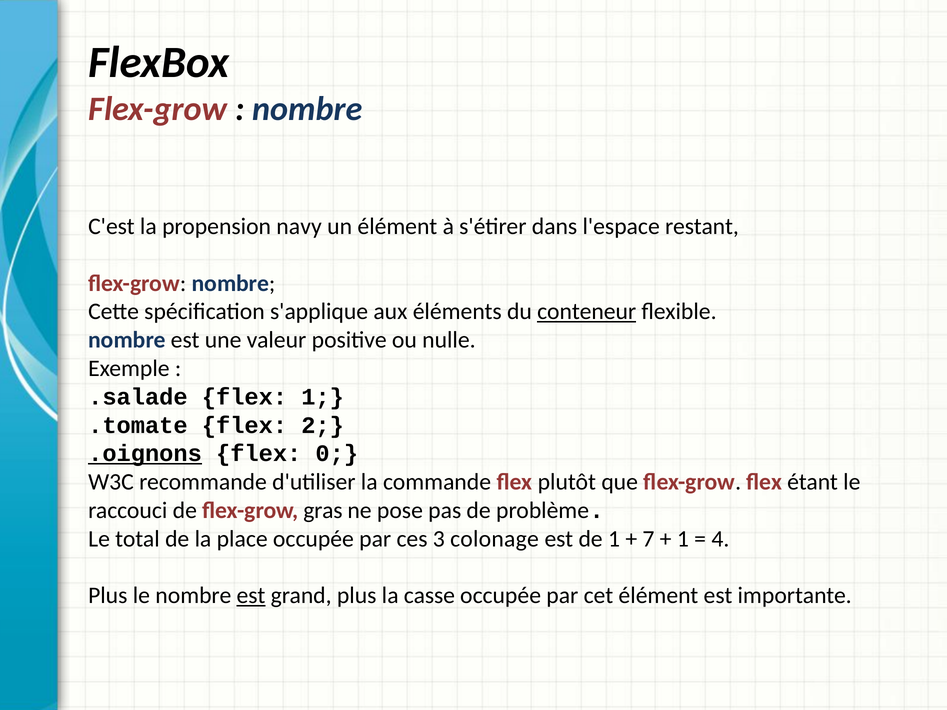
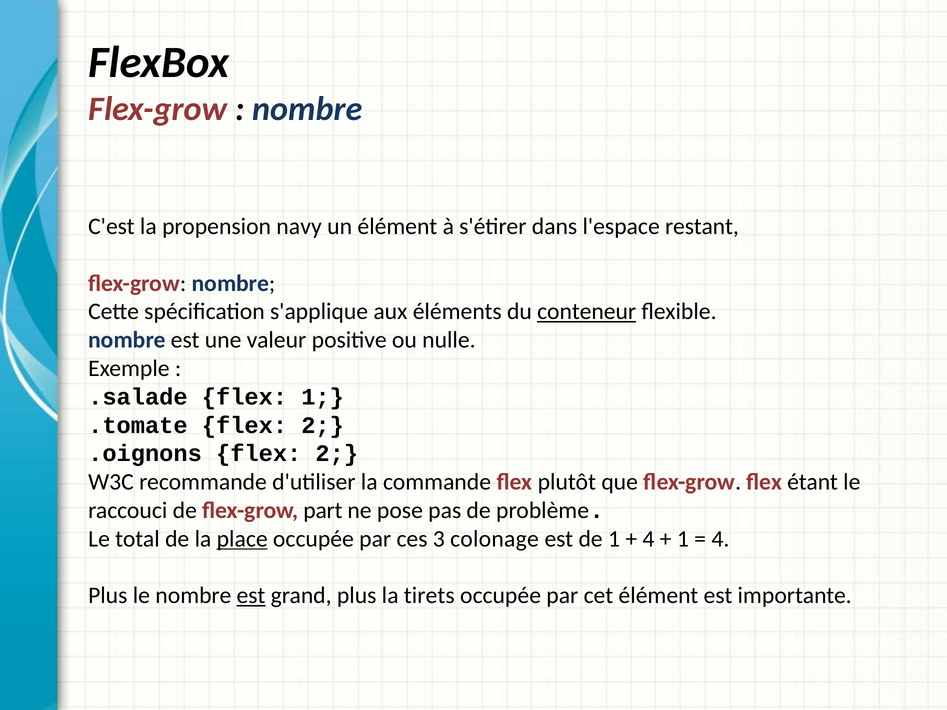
.oignons underline: present -> none
0 at (337, 454): 0 -> 2
gras: gras -> part
place underline: none -> present
7 at (648, 539): 7 -> 4
casse: casse -> tirets
